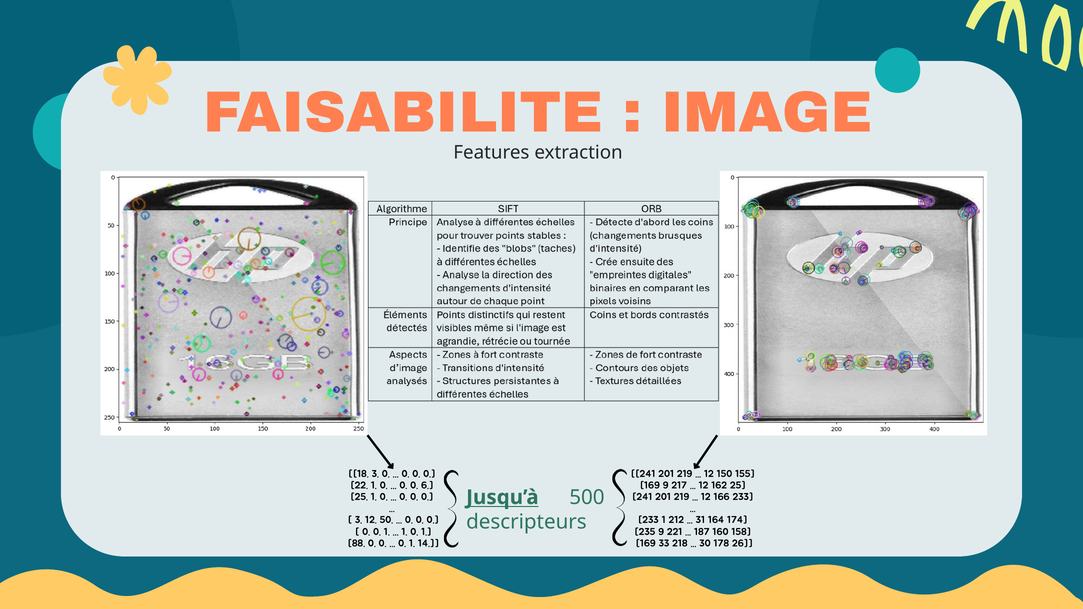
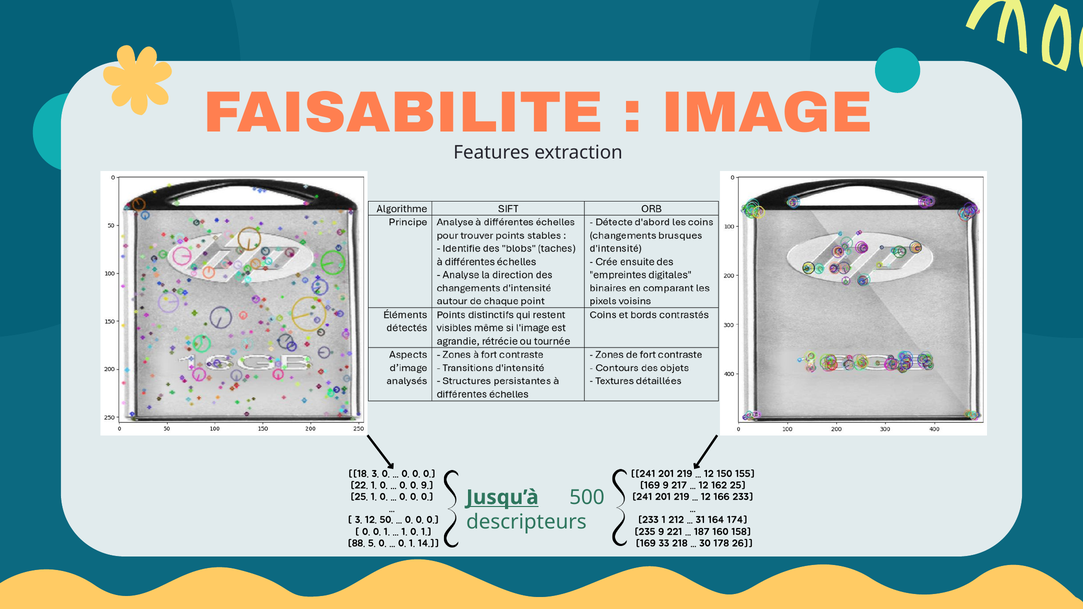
0 6: 6 -> 9
88 0: 0 -> 5
